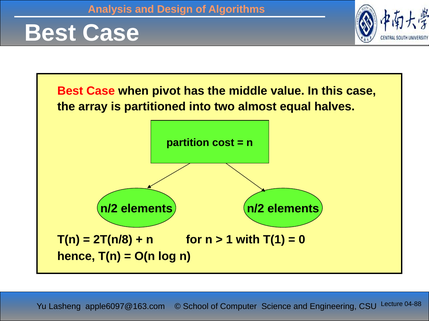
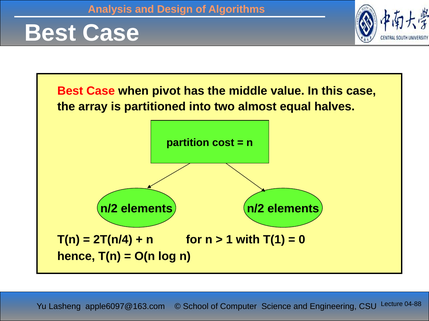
2T(n/8: 2T(n/8 -> 2T(n/4
